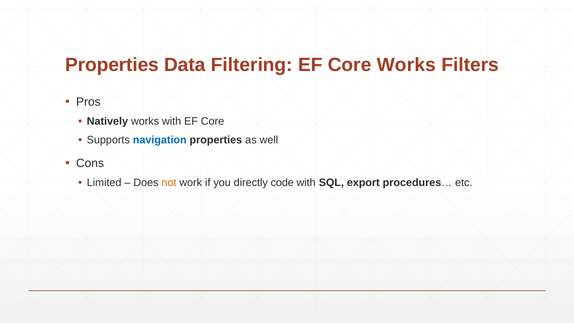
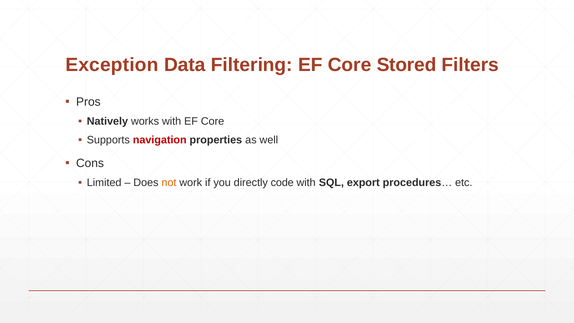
Properties at (112, 65): Properties -> Exception
Core Works: Works -> Stored
navigation colour: blue -> red
